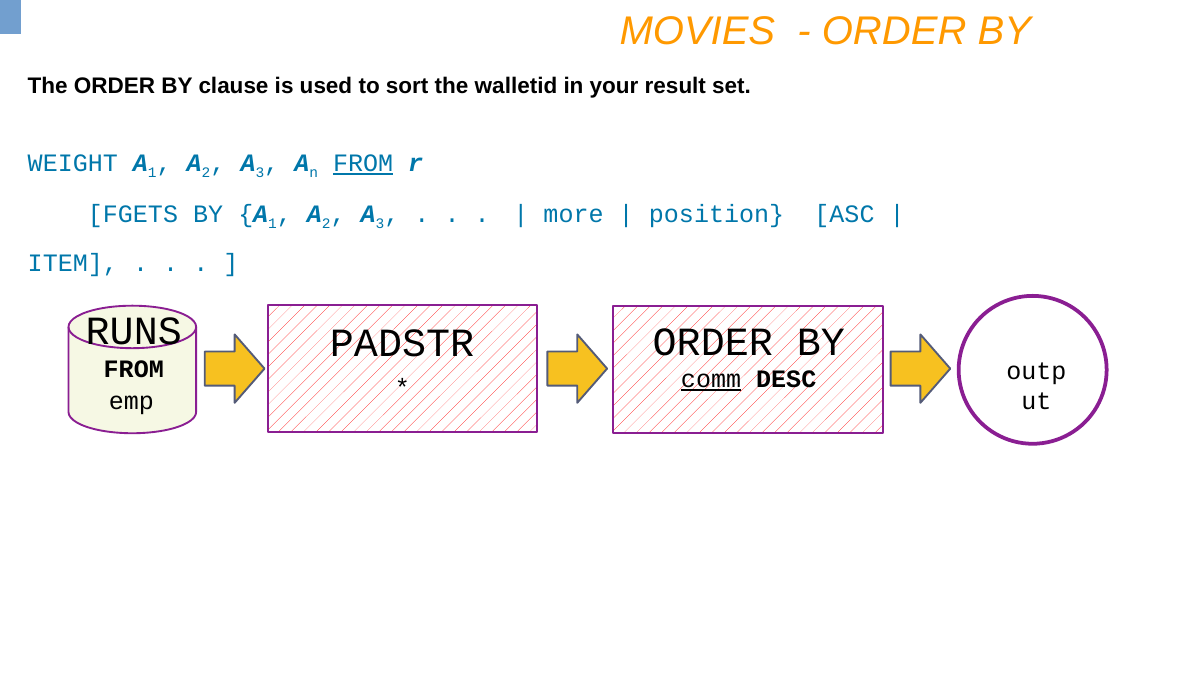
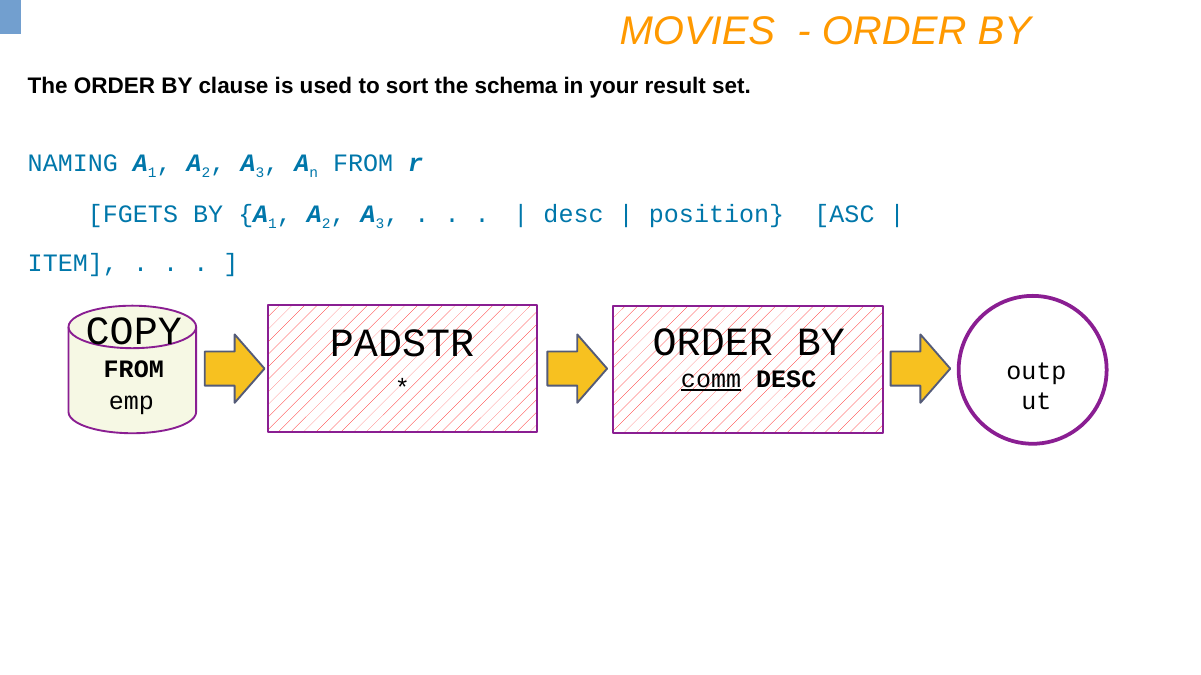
walletid: walletid -> schema
WEIGHT: WEIGHT -> NAMING
FROM at (363, 163) underline: present -> none
more at (574, 214): more -> desc
RUNS: RUNS -> COPY
